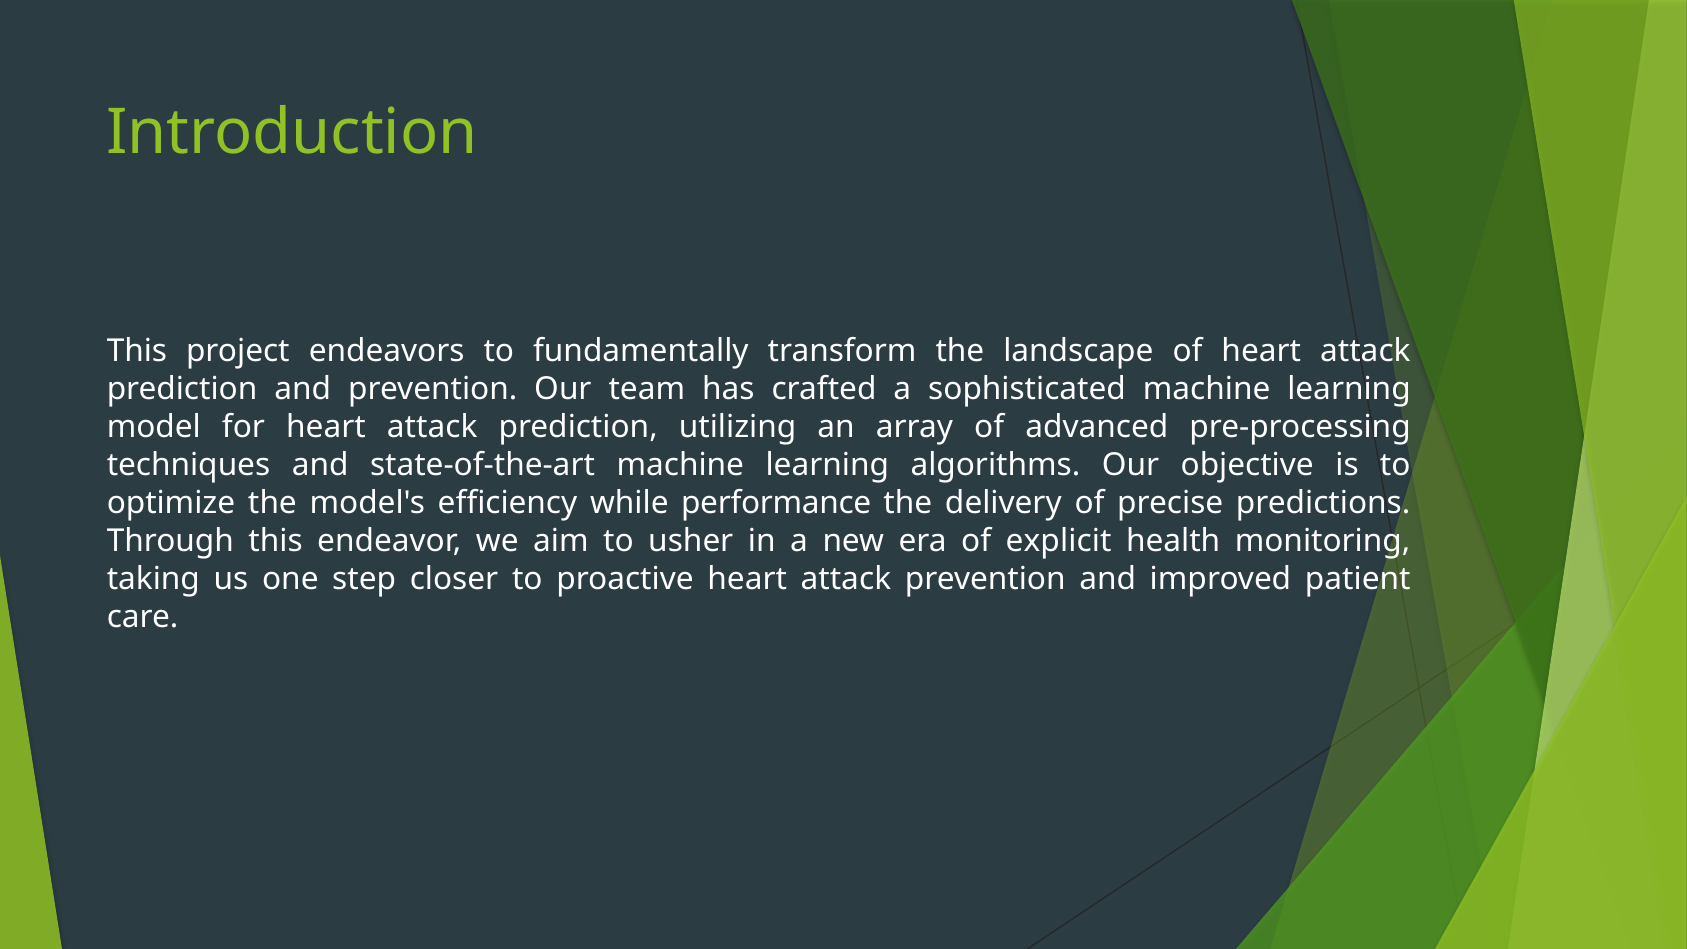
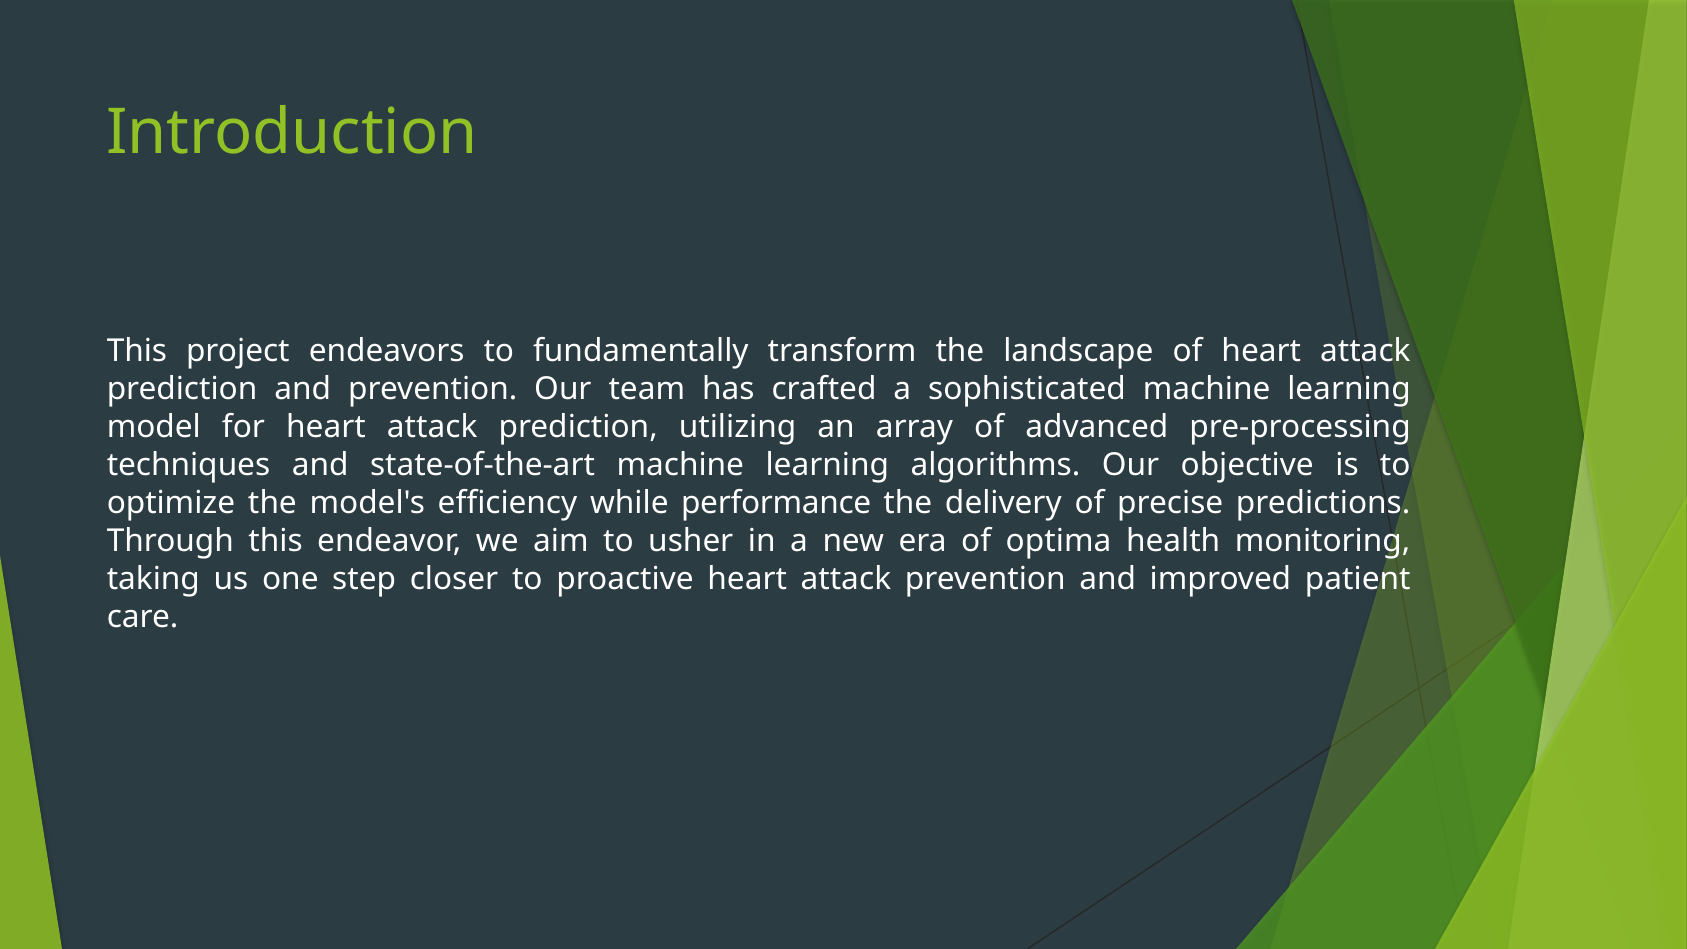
explicit: explicit -> optima
